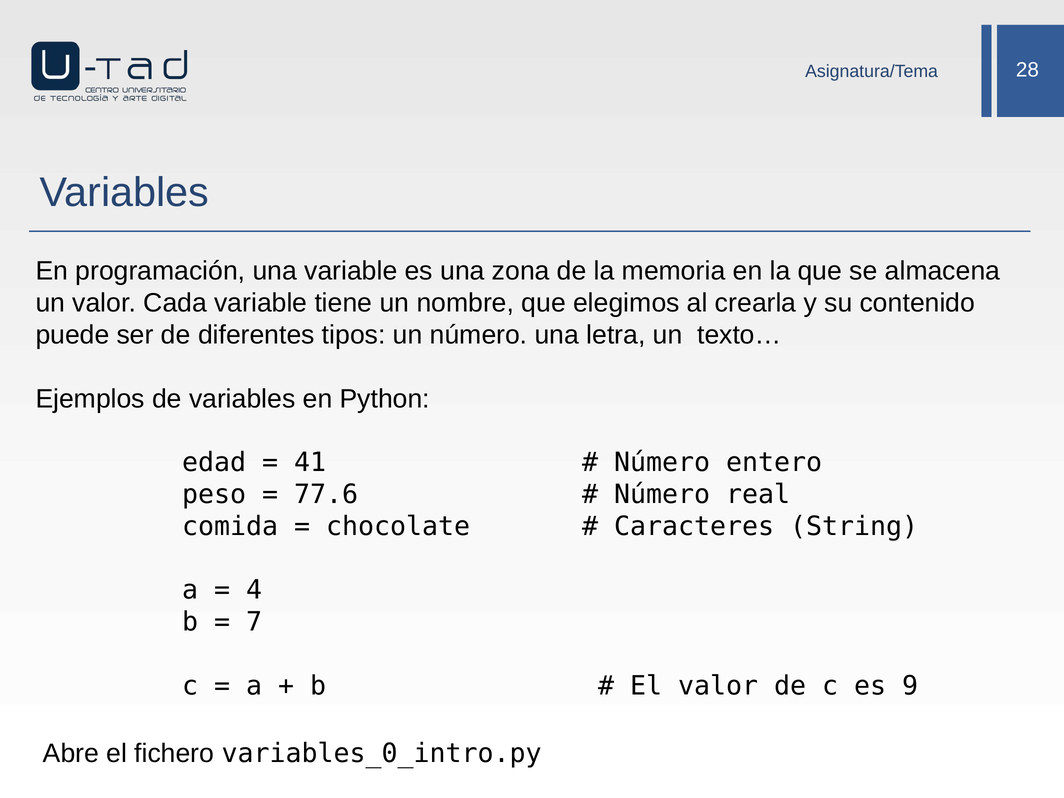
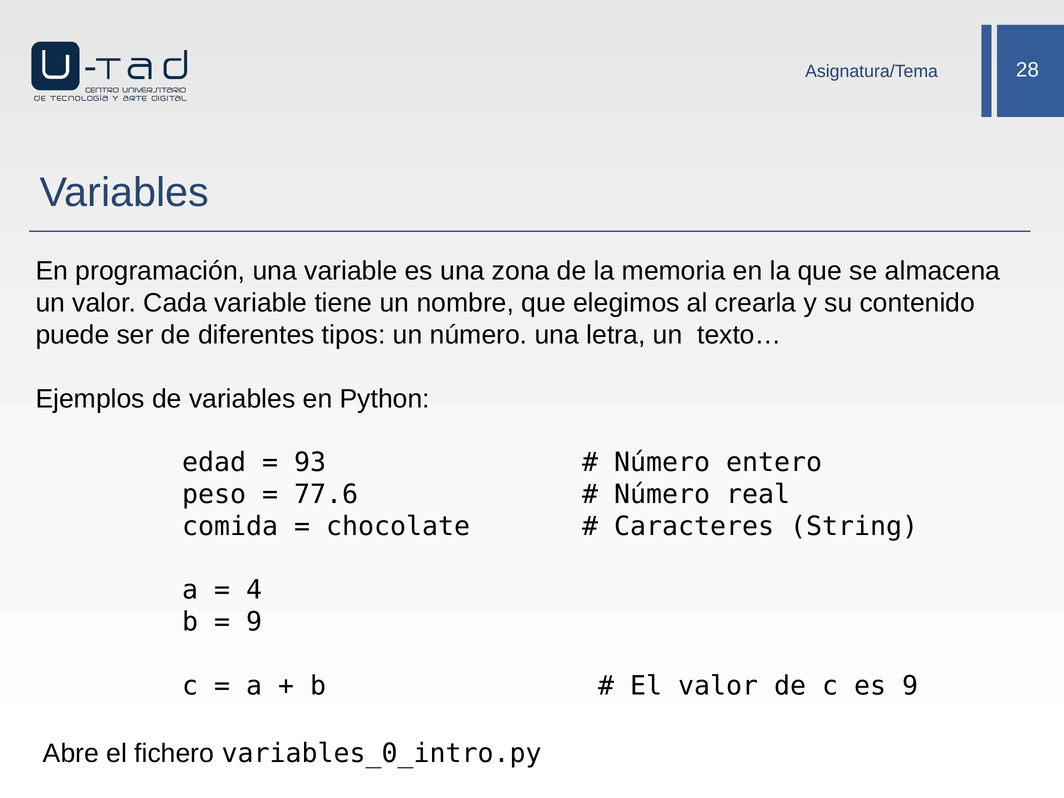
41: 41 -> 93
7 at (254, 622): 7 -> 9
